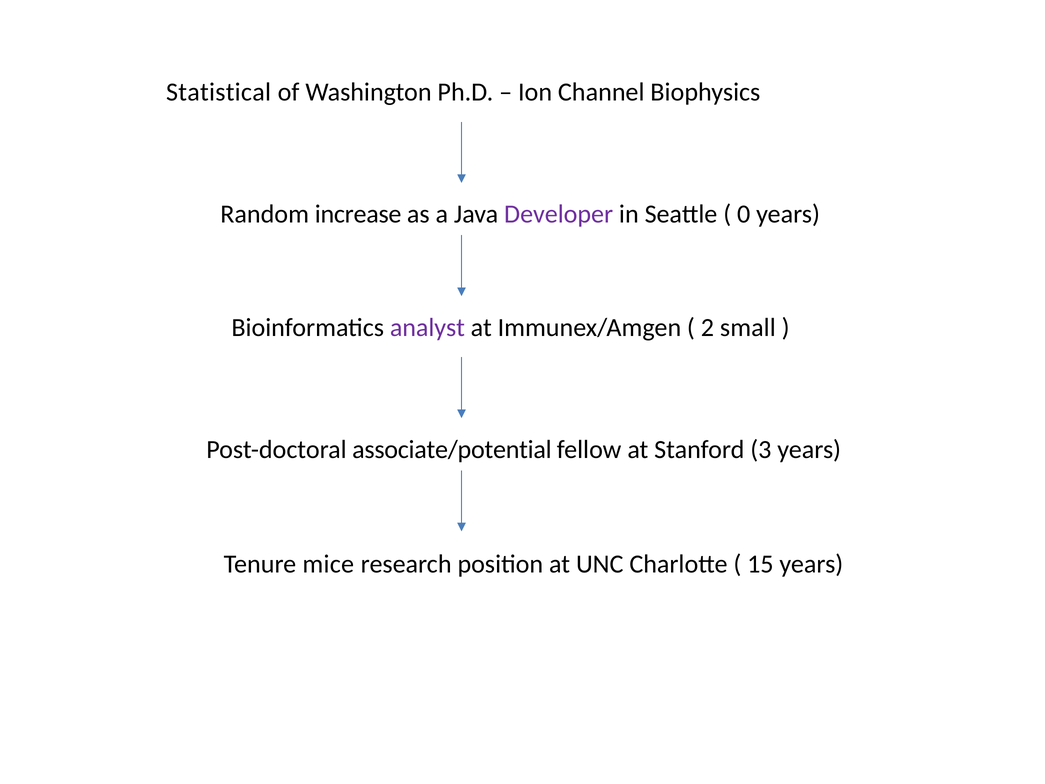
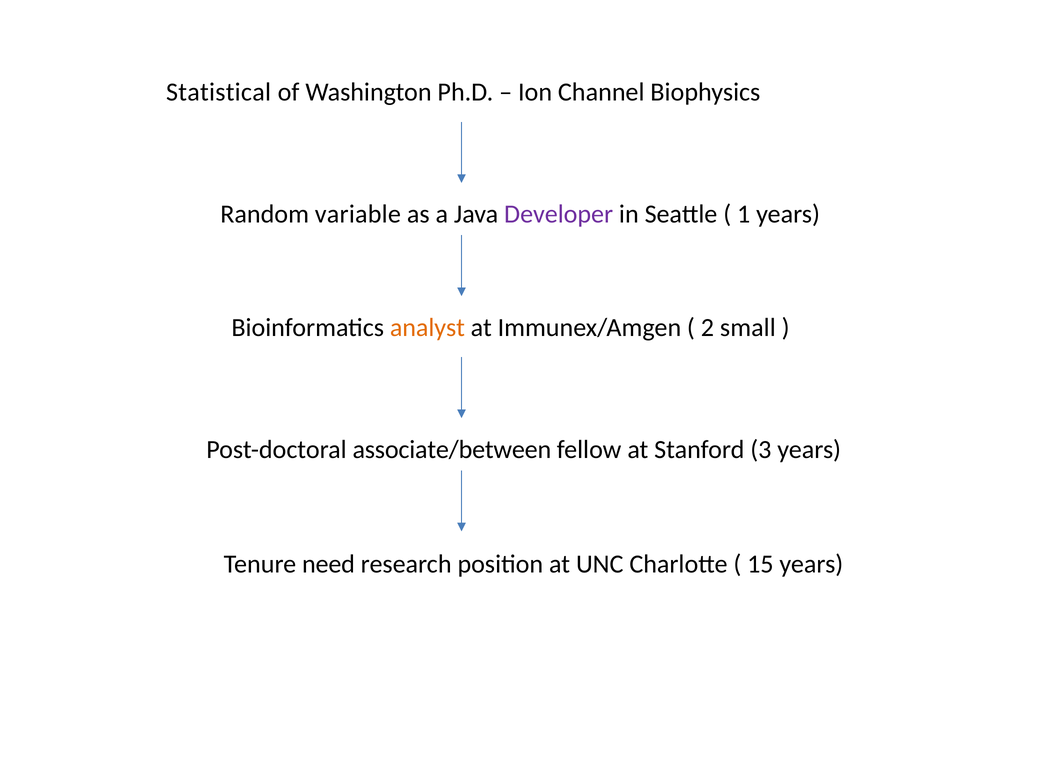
increase: increase -> variable
0: 0 -> 1
analyst colour: purple -> orange
associate/potential: associate/potential -> associate/between
mice: mice -> need
